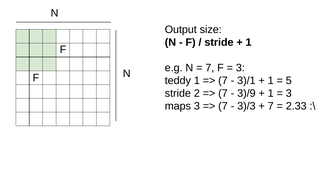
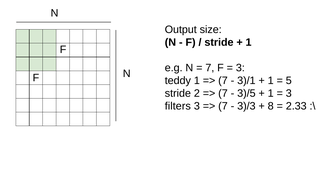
3)/9: 3)/9 -> 3)/5
maps: maps -> filters
7 at (271, 106): 7 -> 8
